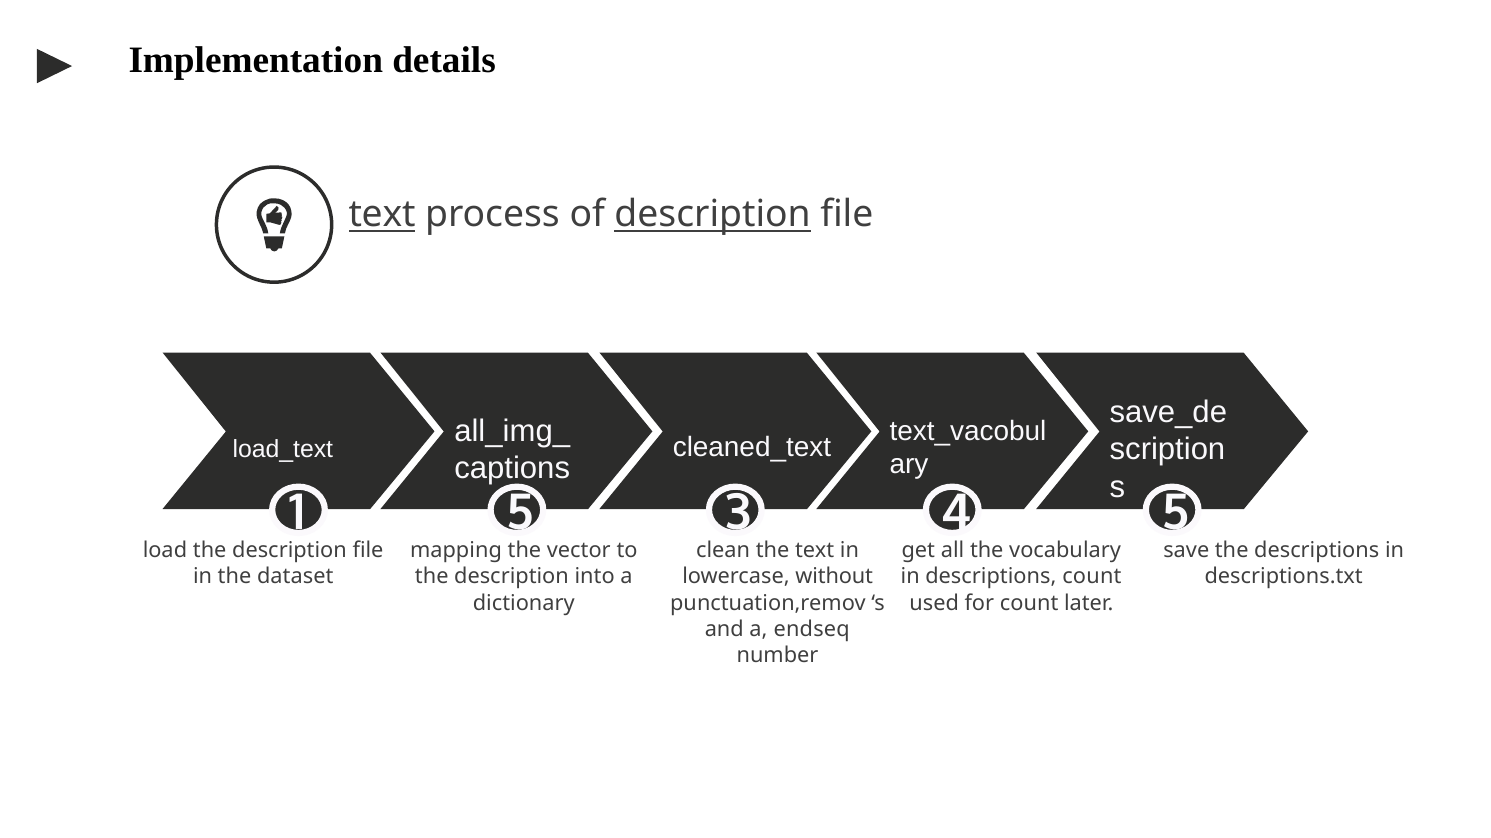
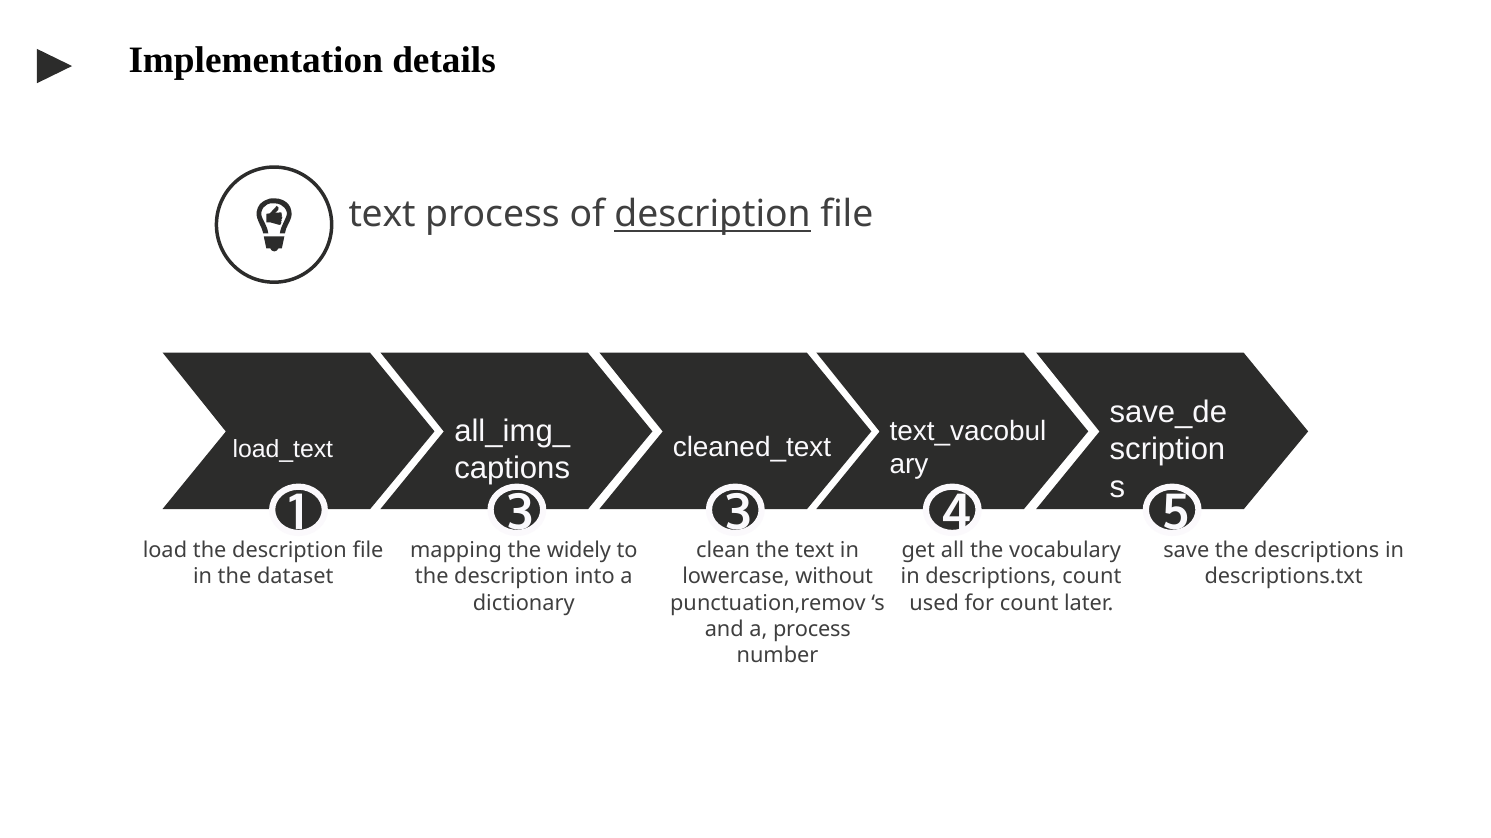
text at (382, 215) underline: present -> none
1 5: 5 -> 3
vector: vector -> widely
a endseq: endseq -> process
